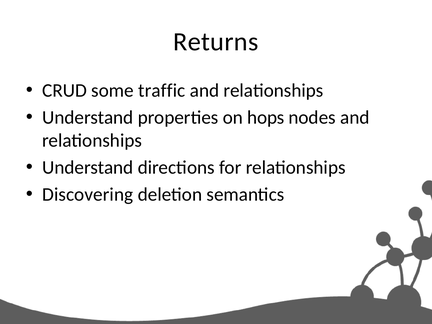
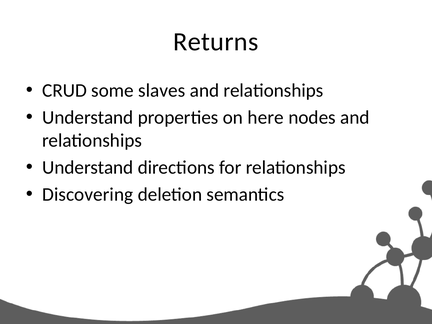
traffic: traffic -> slaves
hops: hops -> here
